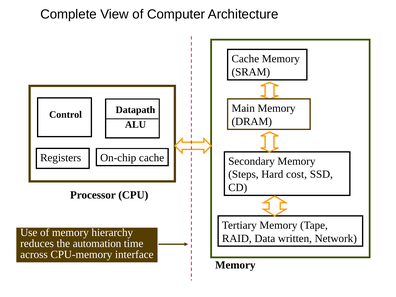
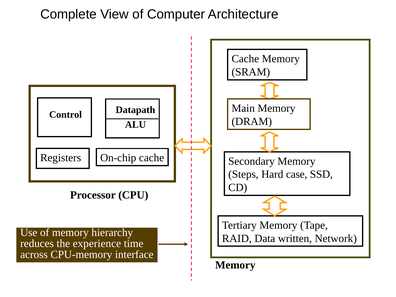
cost: cost -> case
automation: automation -> experience
